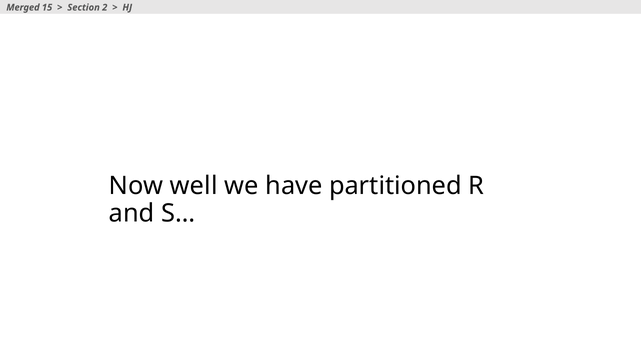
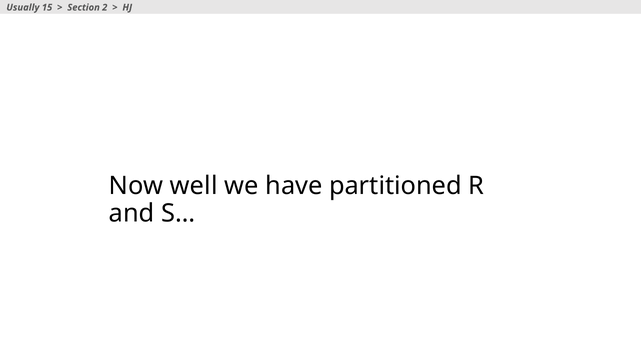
Merged: Merged -> Usually
